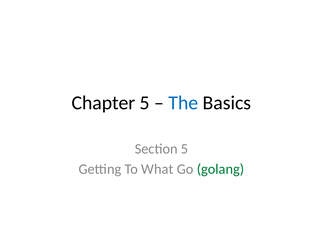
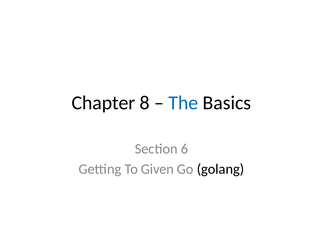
Chapter 5: 5 -> 8
Section 5: 5 -> 6
What: What -> Given
golang colour: green -> black
